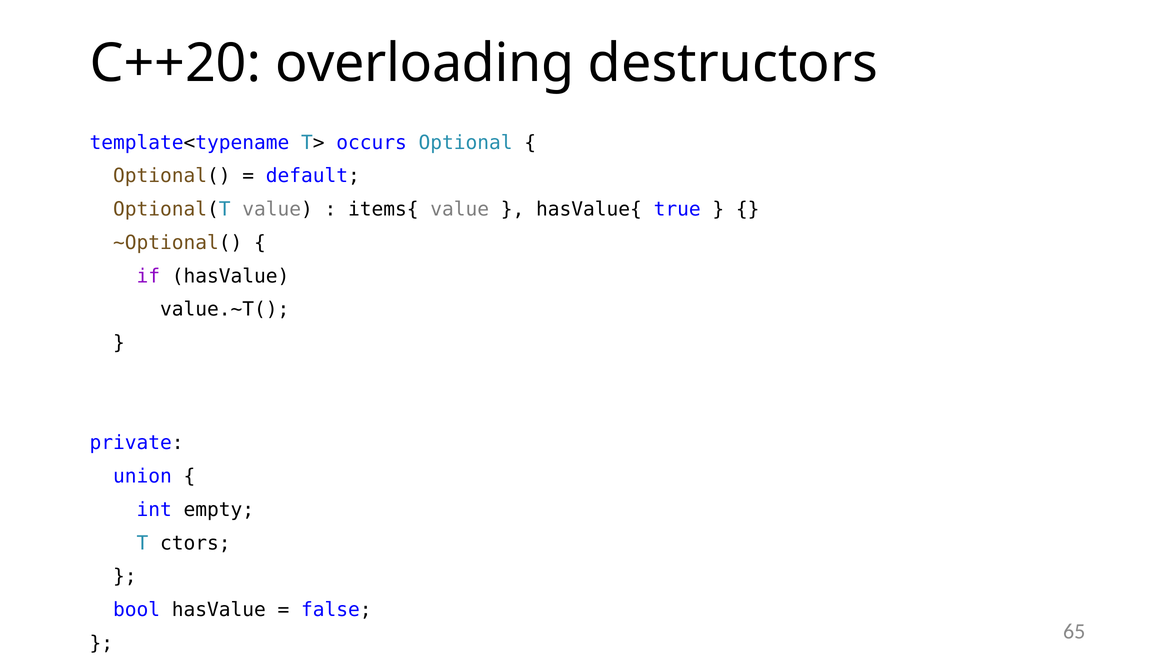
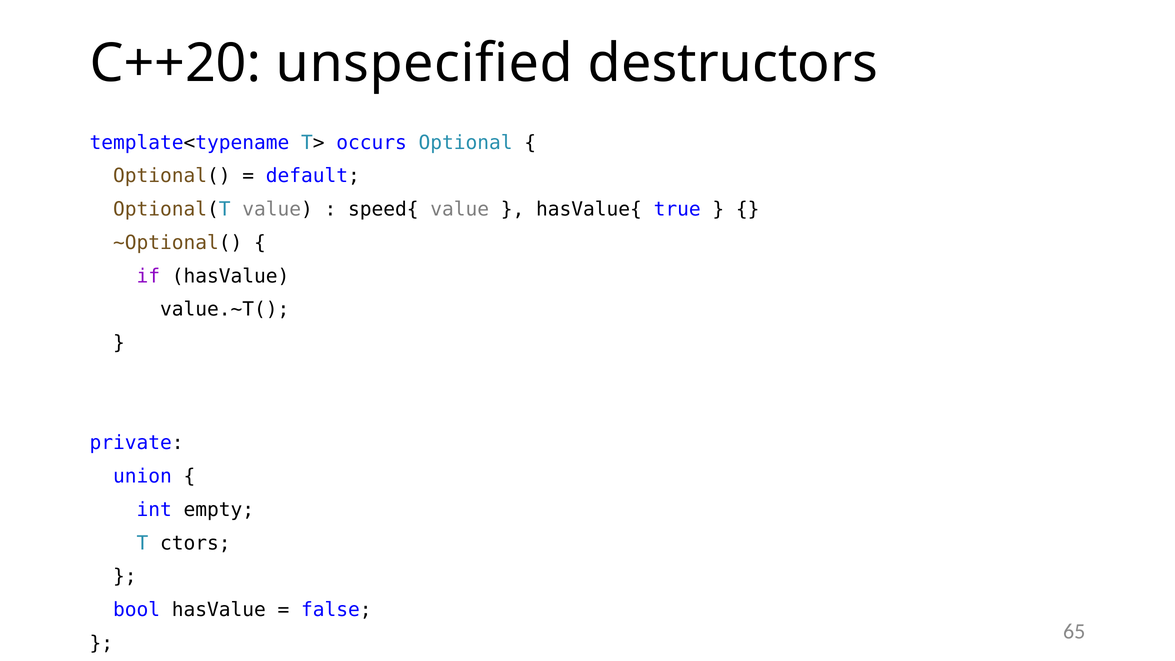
overloading: overloading -> unspecified
items{: items{ -> speed{
